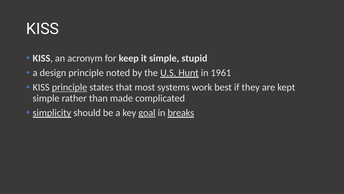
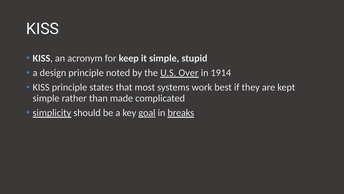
Hunt: Hunt -> Over
1961: 1961 -> 1914
principle at (70, 87) underline: present -> none
